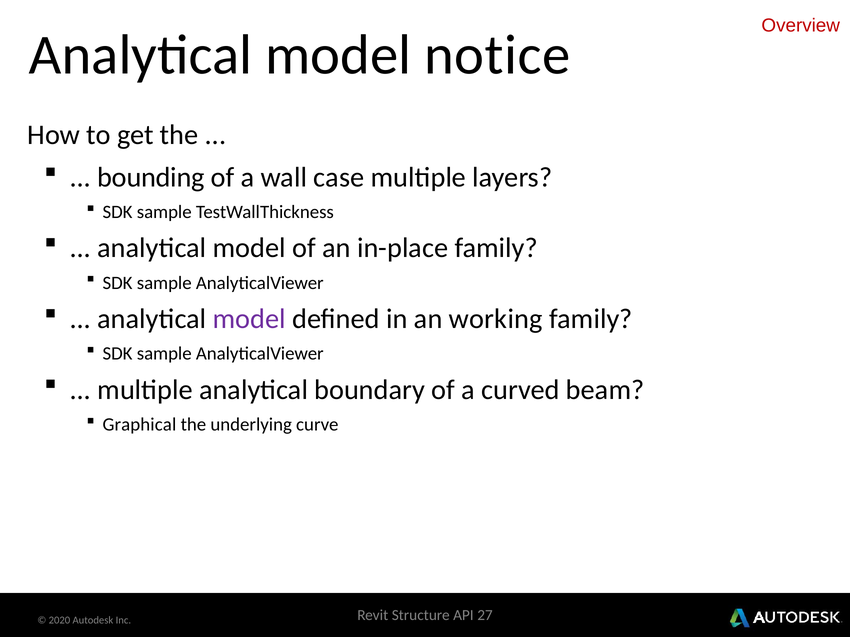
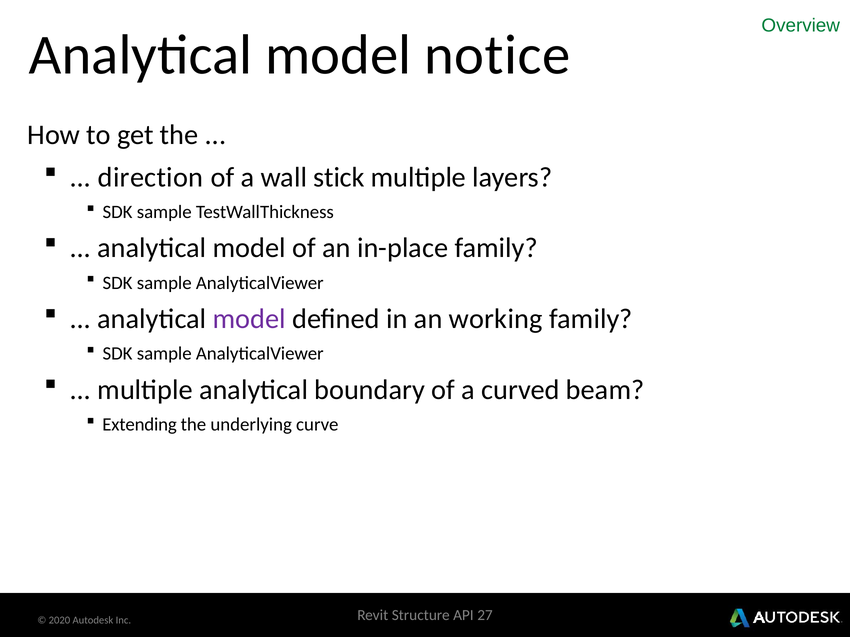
Overview colour: red -> green
bounding: bounding -> direction
case: case -> stick
Graphical: Graphical -> Extending
